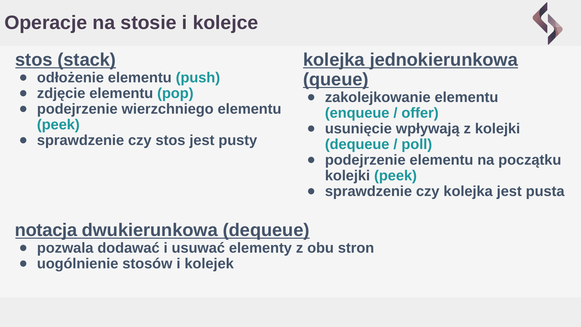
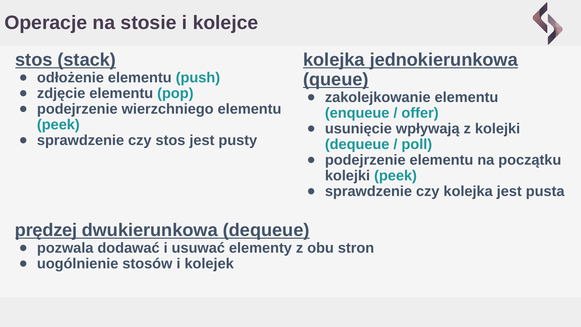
notacja: notacja -> prędzej
